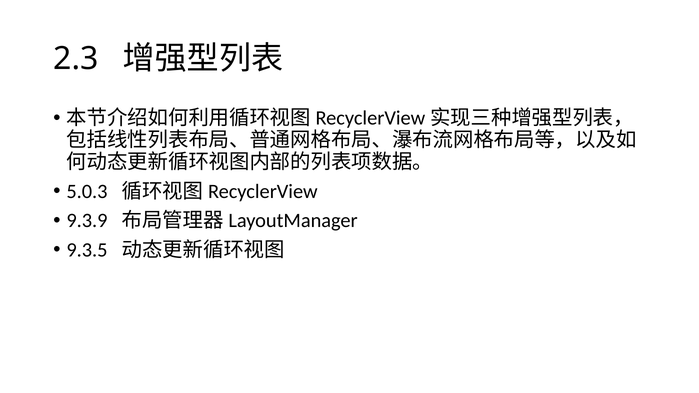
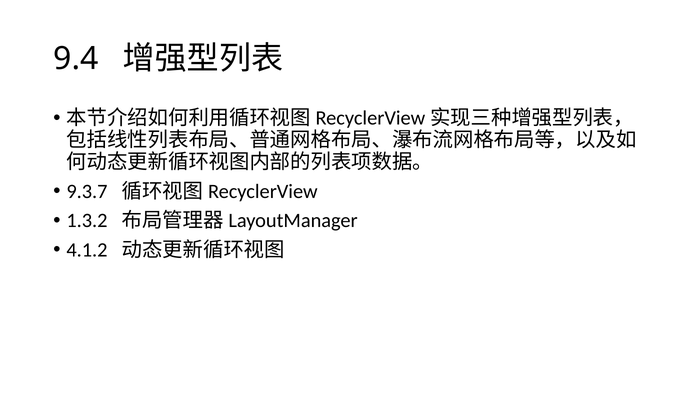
2.3: 2.3 -> 9.4
5.0.3: 5.0.3 -> 9.3.7
9.3.9: 9.3.9 -> 1.3.2
9.3.5: 9.3.5 -> 4.1.2
